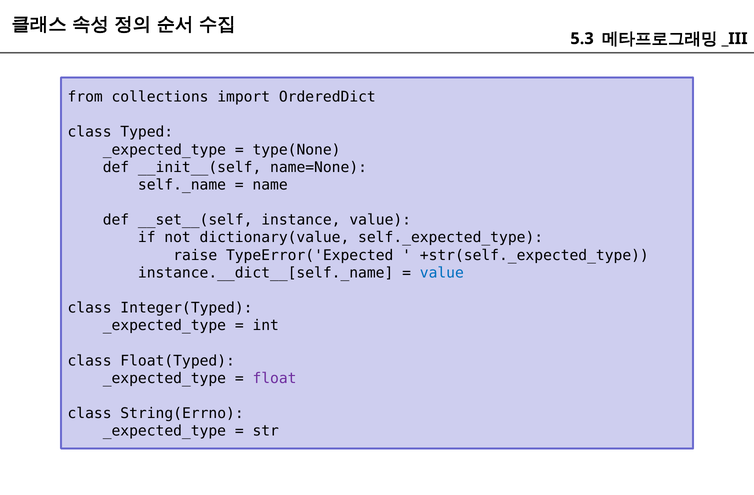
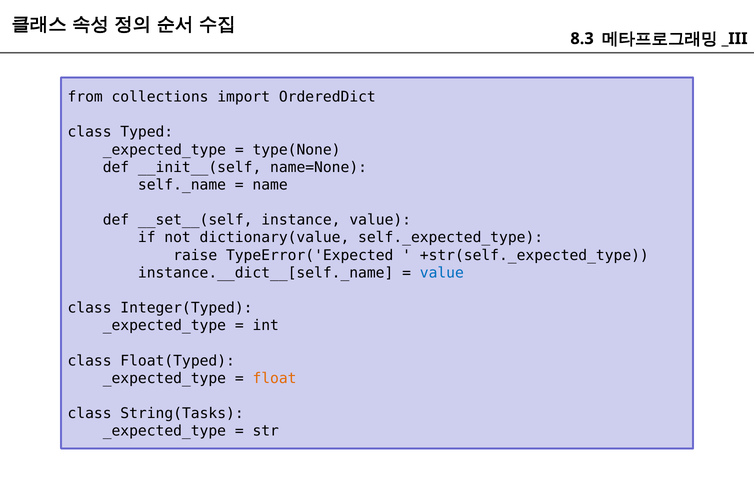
5.3: 5.3 -> 8.3
float colour: purple -> orange
String(Errno: String(Errno -> String(Tasks
